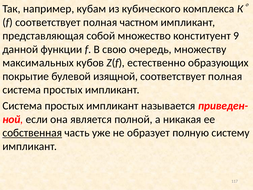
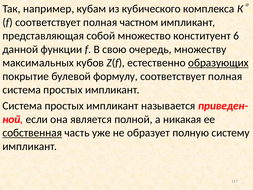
9: 9 -> 6
образующих underline: none -> present
изящной: изящной -> формулу
